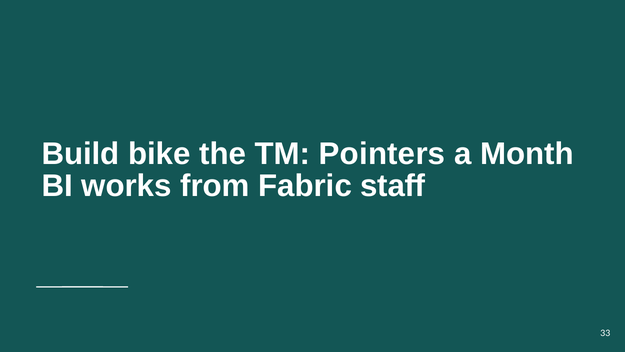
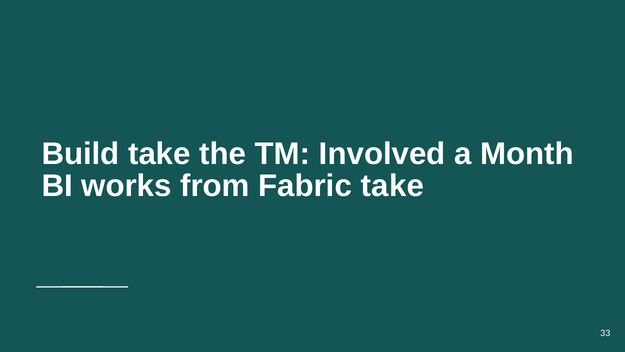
Build bike: bike -> take
Pointers: Pointers -> Involved
Fabric staff: staff -> take
